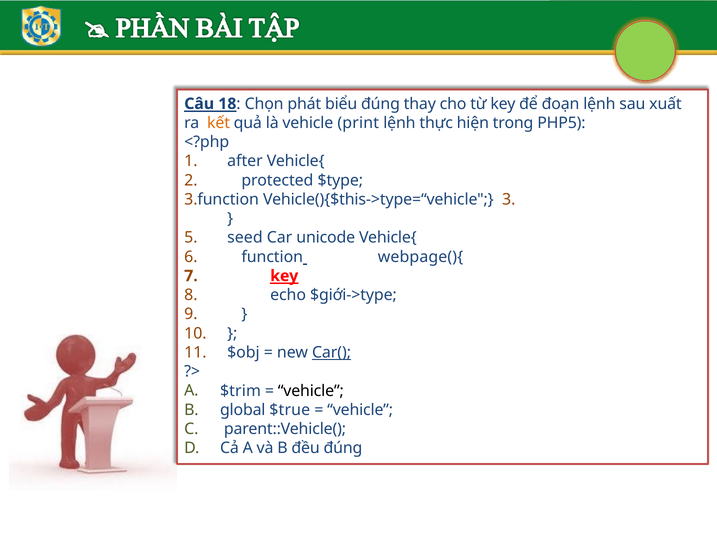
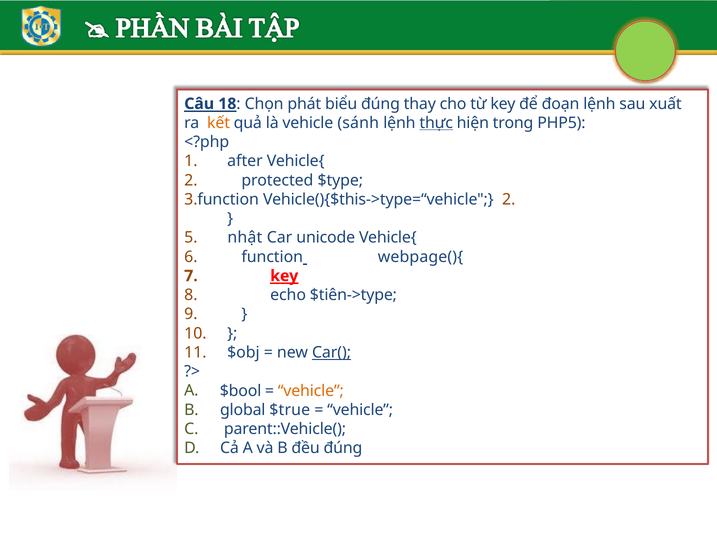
print: print -> sánh
thực underline: none -> present
Vehicle(){$this->type=“vehicle 3: 3 -> 2
seed: seed -> nhật
$giới->type: $giới->type -> $tiên->type
$trim: $trim -> $bool
vehicle at (311, 391) colour: black -> orange
